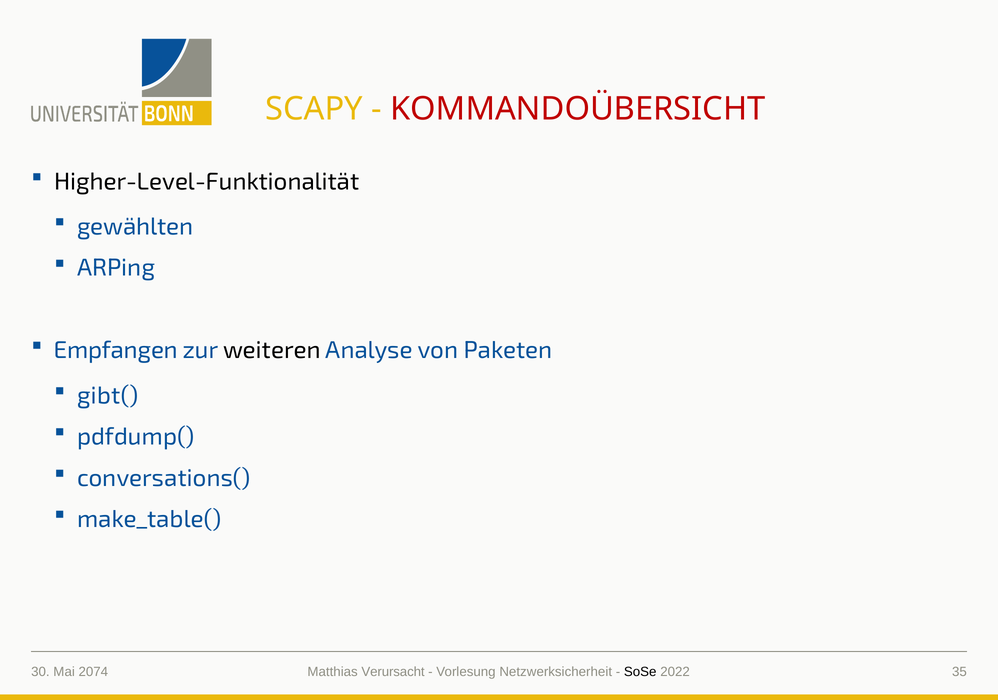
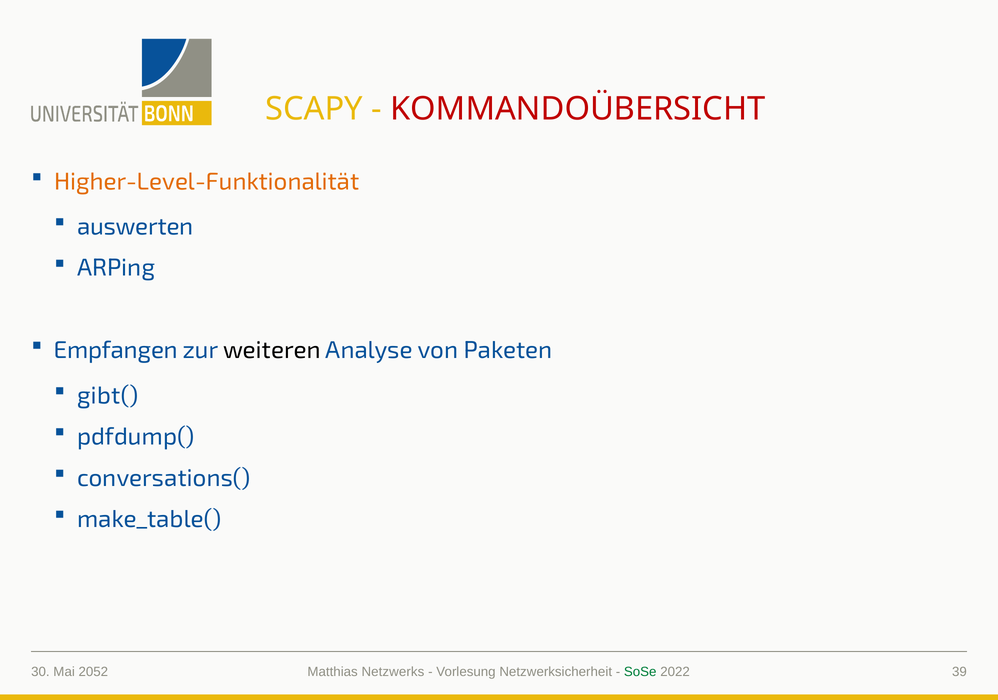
Higher-Level-Funktionalität colour: black -> orange
gewählten: gewählten -> auswerten
2074: 2074 -> 2052
Verursacht: Verursacht -> Netzwerks
SoSe colour: black -> green
35: 35 -> 39
